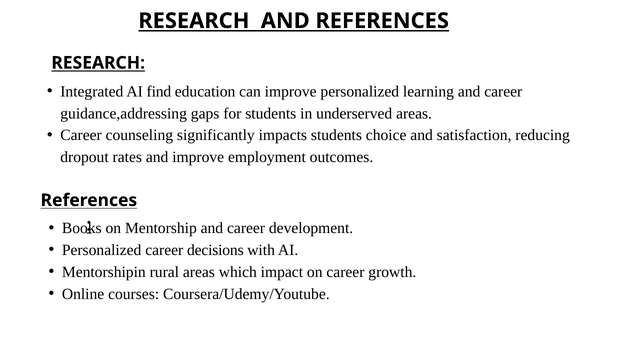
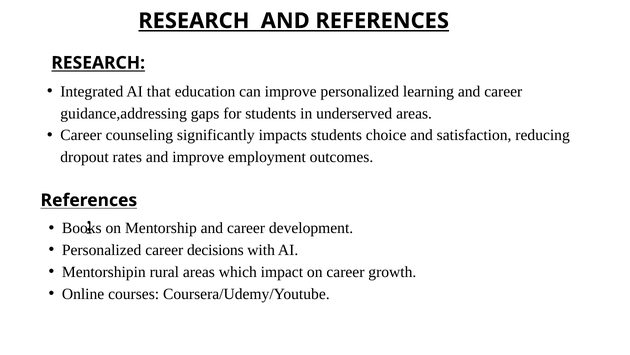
find: find -> that
